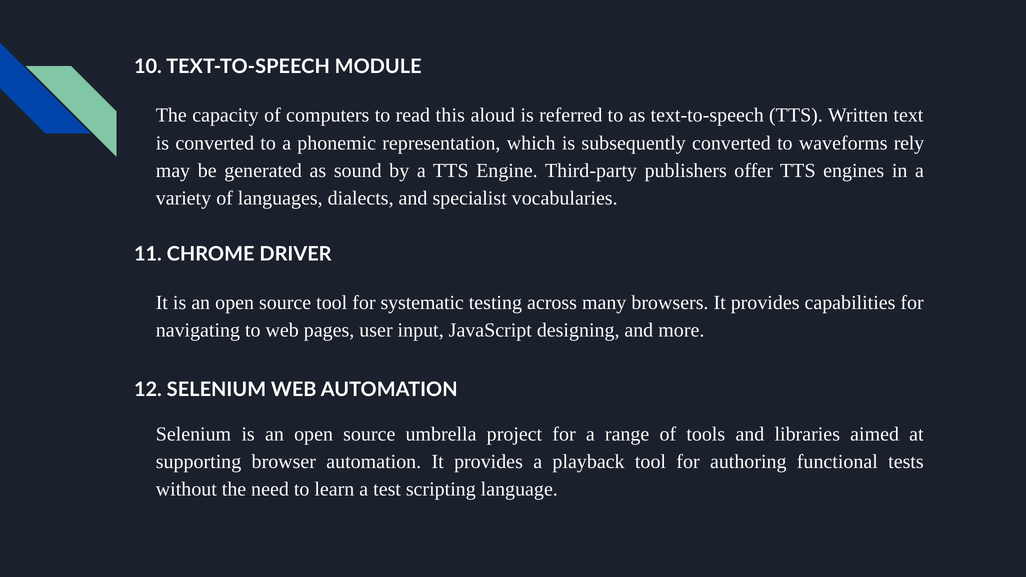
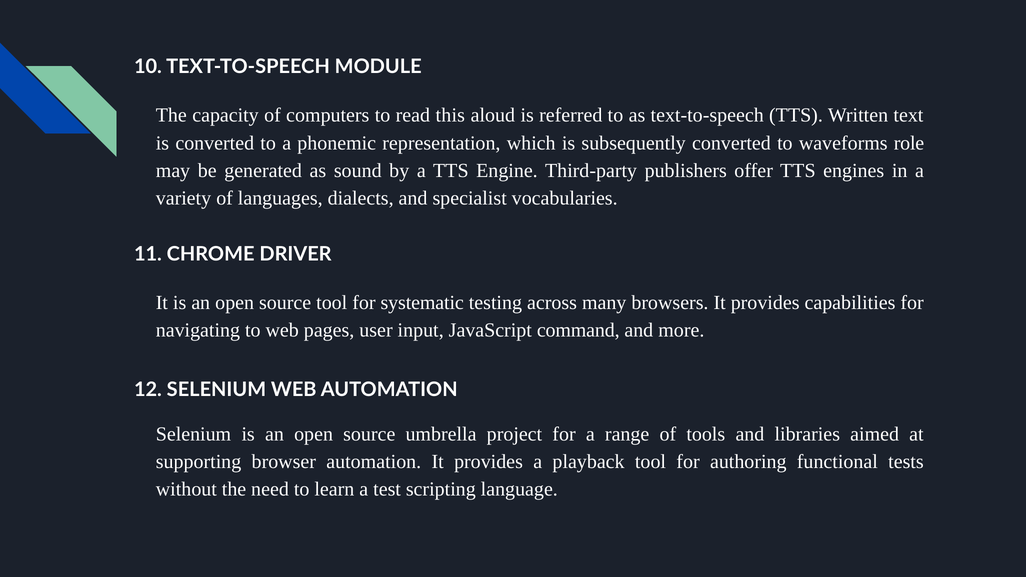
rely: rely -> role
designing: designing -> command
